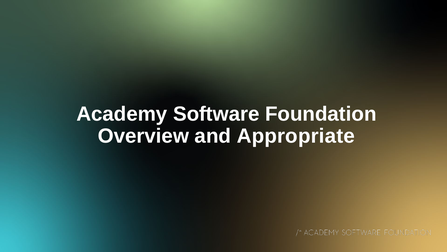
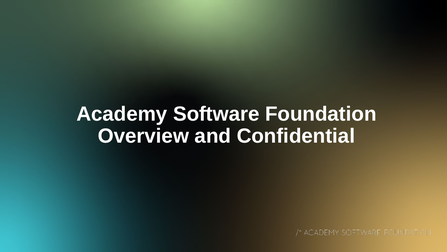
Appropriate: Appropriate -> Confidential
